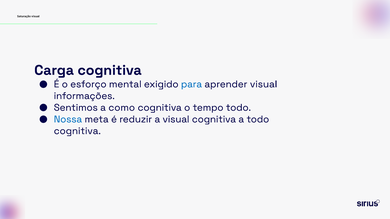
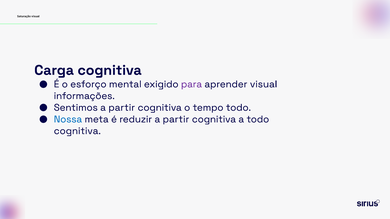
para colour: blue -> purple
Sentimos a como: como -> partir
reduzir a visual: visual -> partir
